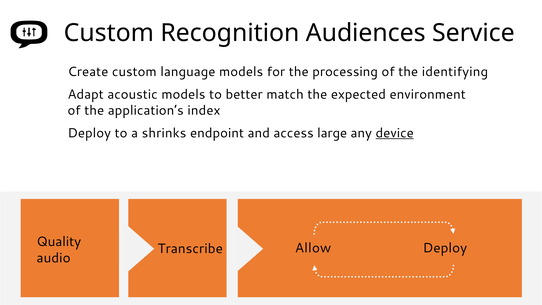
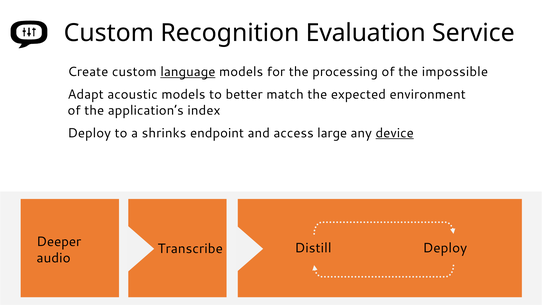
Audiences: Audiences -> Evaluation
language underline: none -> present
identifying: identifying -> impossible
Quality: Quality -> Deeper
Allow: Allow -> Distill
